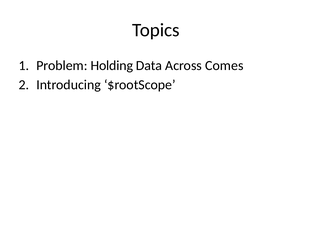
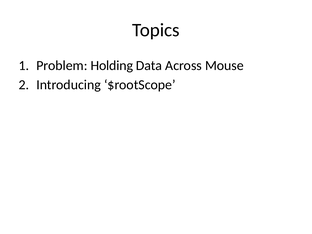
Comes: Comes -> Mouse
